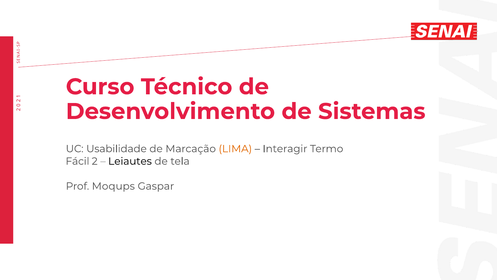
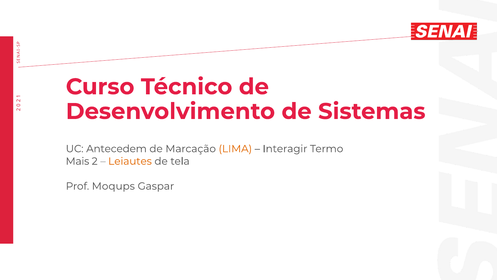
Usabilidade: Usabilidade -> Antecedem
Fácil: Fácil -> Mais
Leiautes colour: black -> orange
